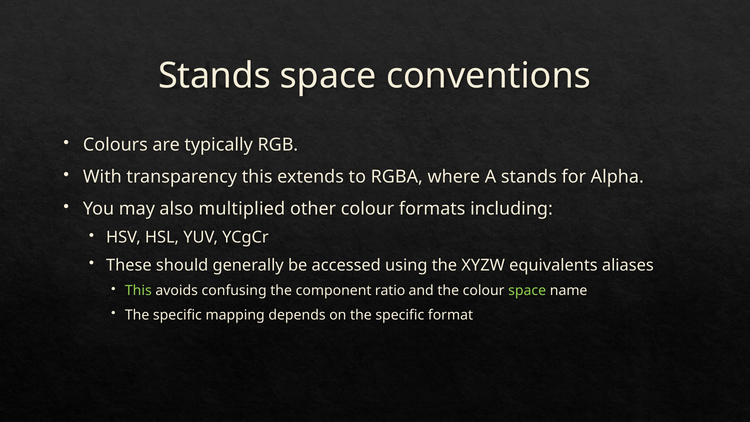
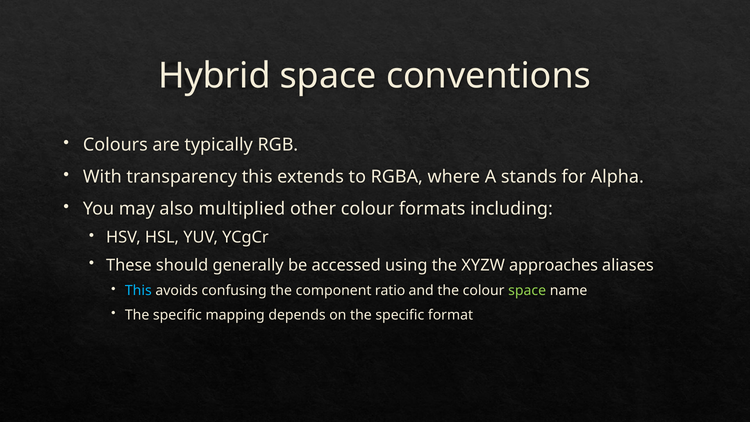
Stands at (214, 76): Stands -> Hybrid
equivalents: equivalents -> approaches
This at (138, 291) colour: light green -> light blue
